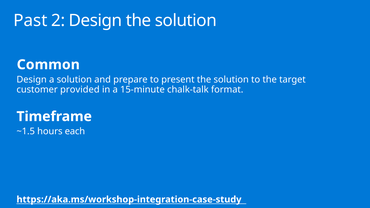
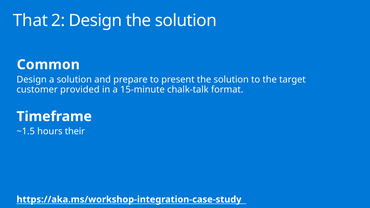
Past: Past -> That
each: each -> their
